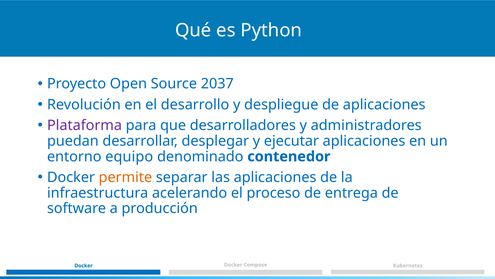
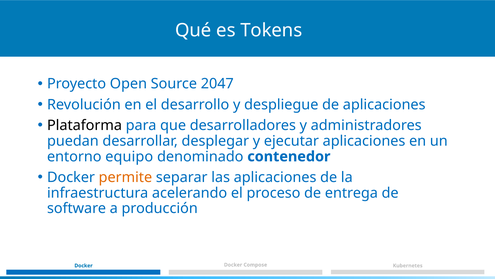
Python: Python -> Tokens
2037: 2037 -> 2047
Plataforma colour: purple -> black
